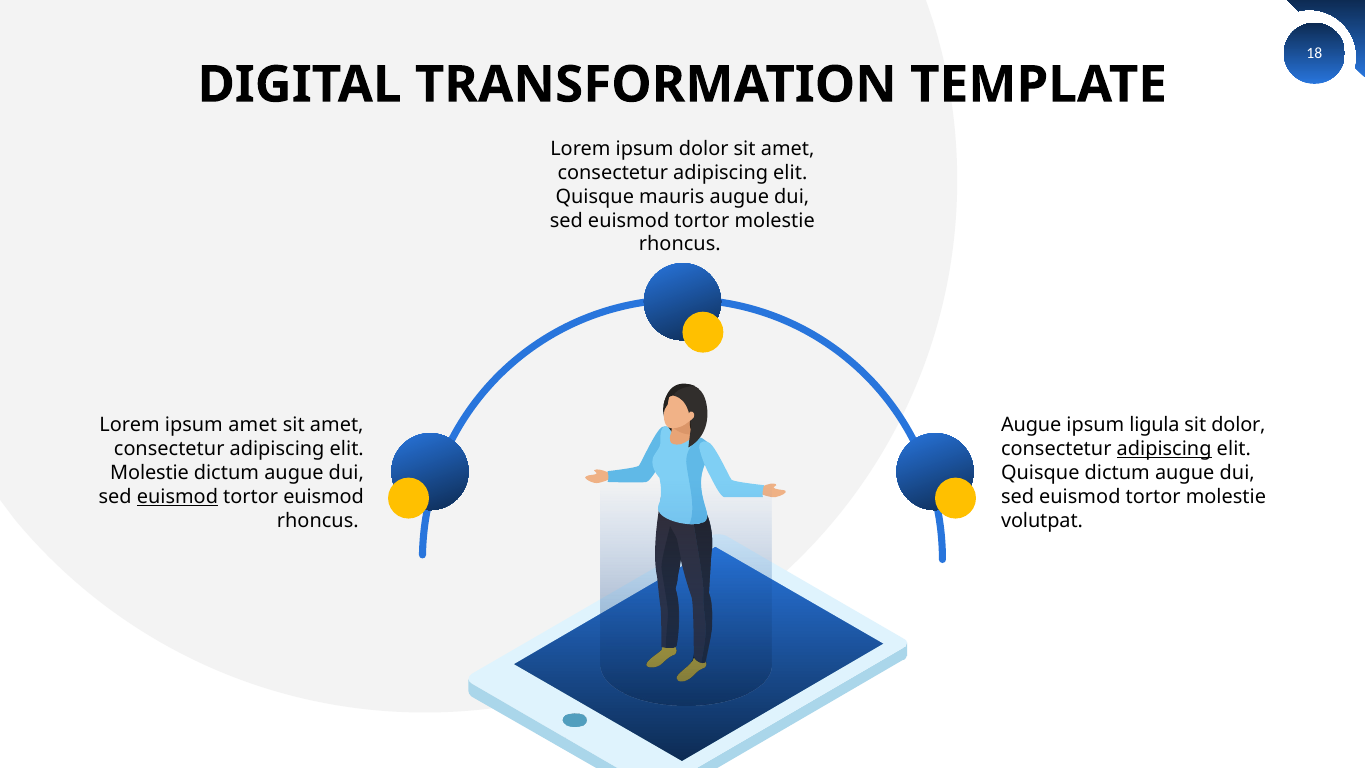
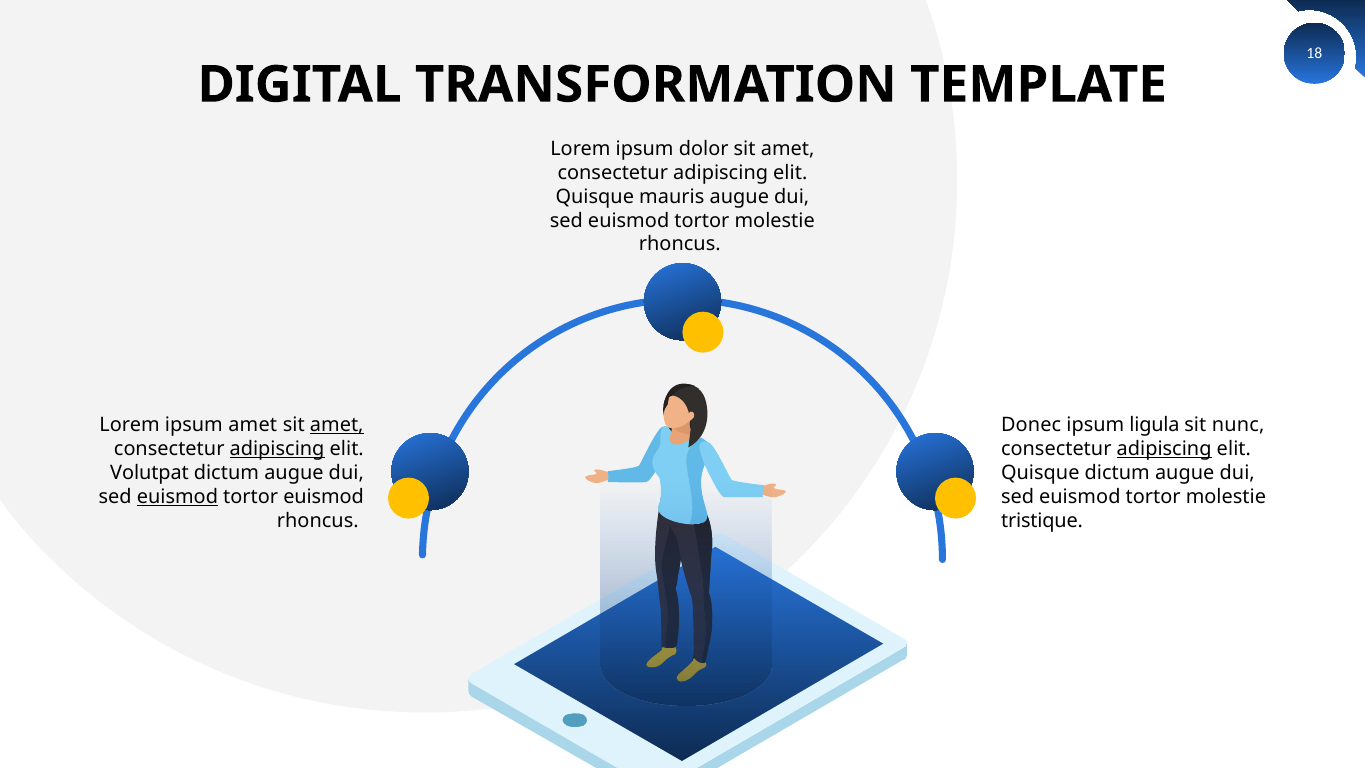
amet at (337, 425) underline: none -> present
Augue at (1031, 425): Augue -> Donec
sit dolor: dolor -> nunc
adipiscing at (277, 449) underline: none -> present
Molestie at (150, 473): Molestie -> Volutpat
volutpat: volutpat -> tristique
